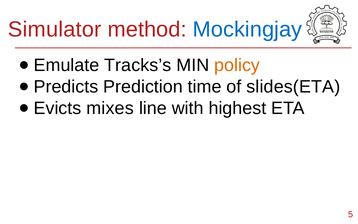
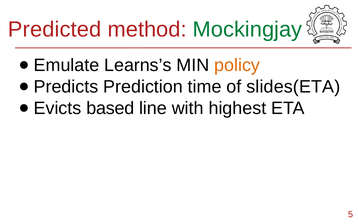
Simulator: Simulator -> Predicted
Mockingjay colour: blue -> green
Tracks’s: Tracks’s -> Learns’s
mixes: mixes -> based
